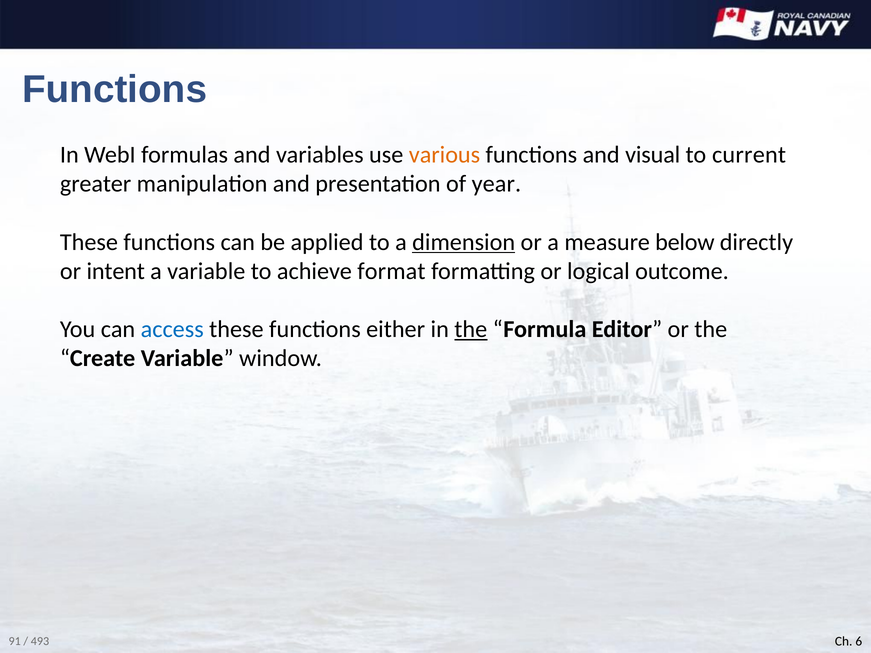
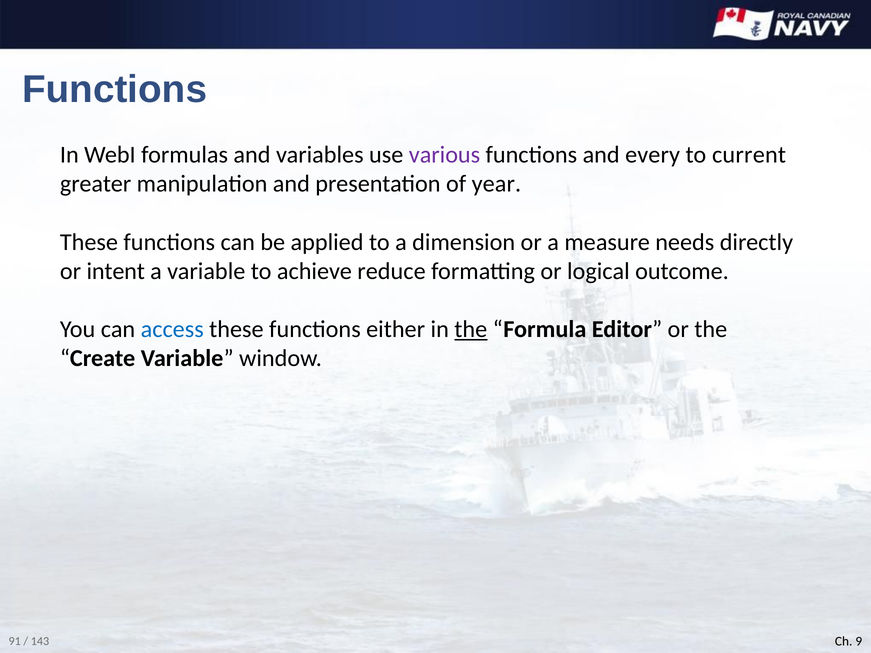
various colour: orange -> purple
visual: visual -> every
dimension underline: present -> none
below: below -> needs
format: format -> reduce
6: 6 -> 9
493: 493 -> 143
